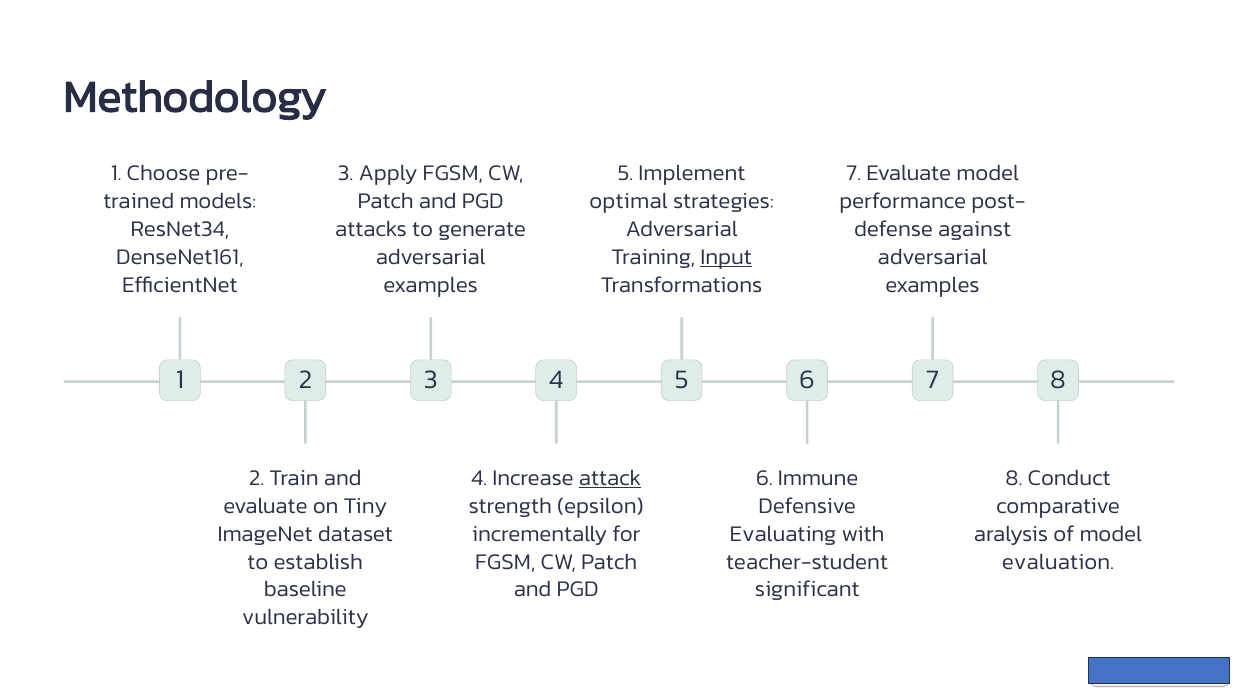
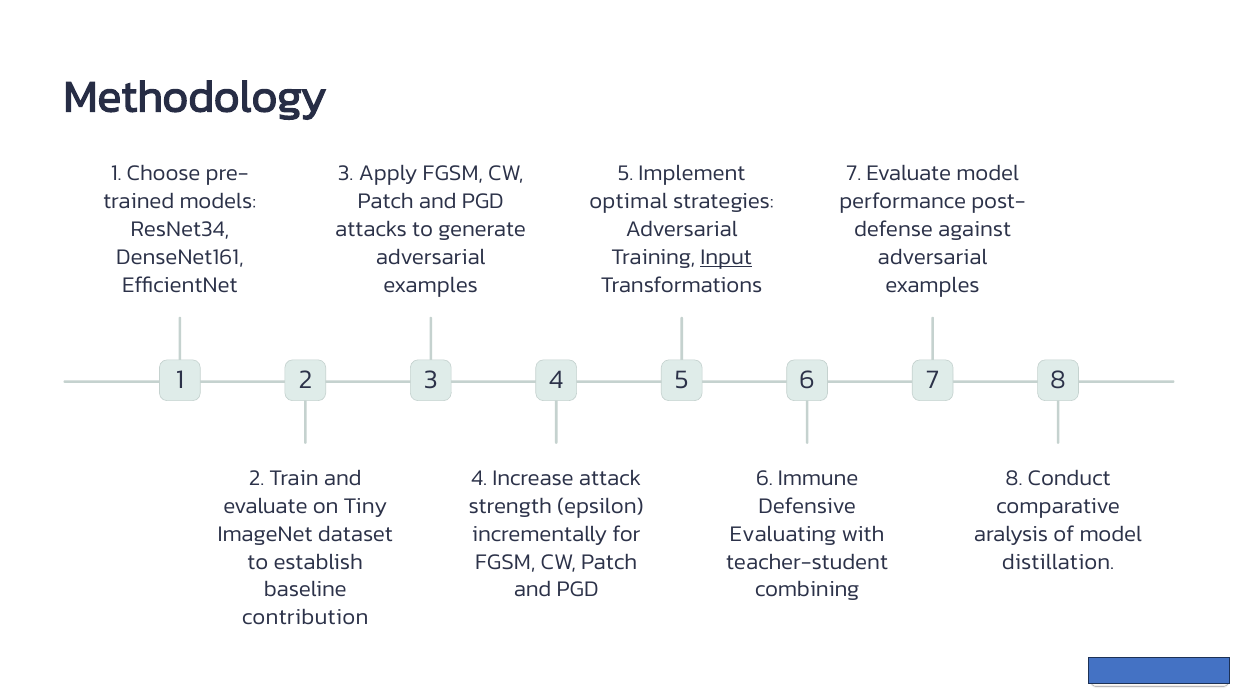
attack underline: present -> none
evaluation: evaluation -> distillation
significant: significant -> combining
vulnerability: vulnerability -> contribution
